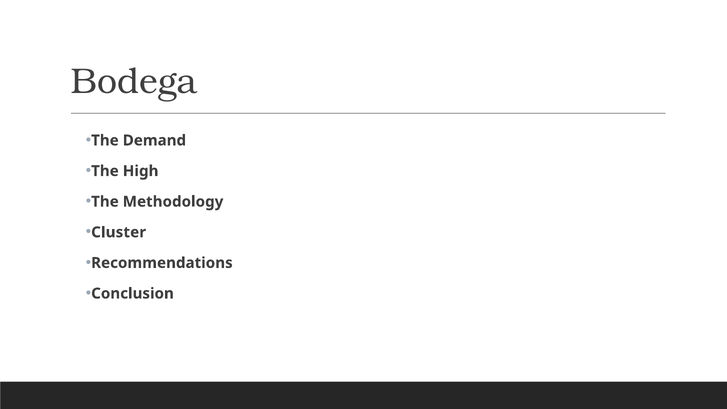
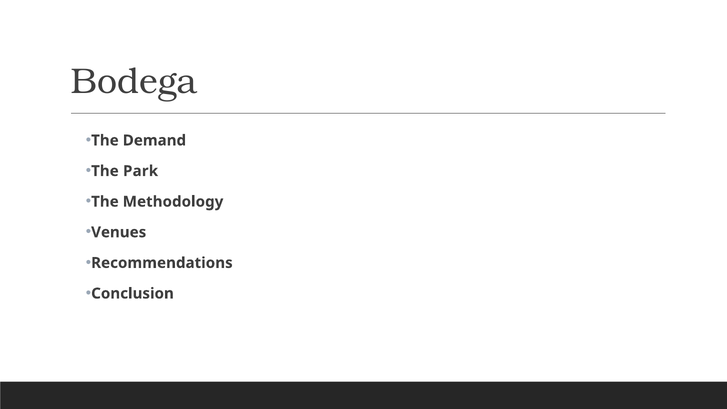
High: High -> Park
Cluster: Cluster -> Venues
